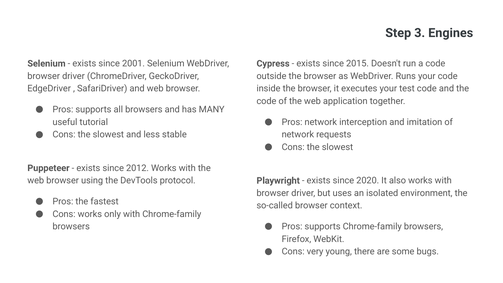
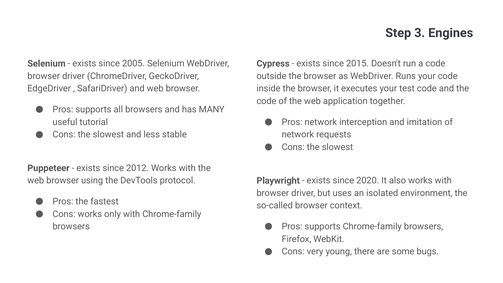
2001: 2001 -> 2005
